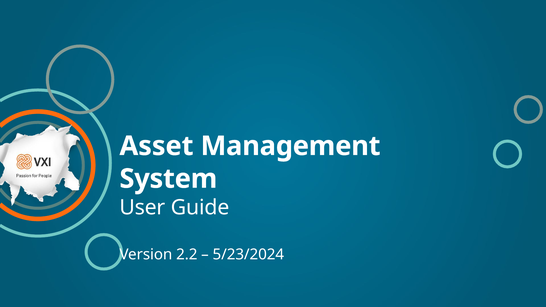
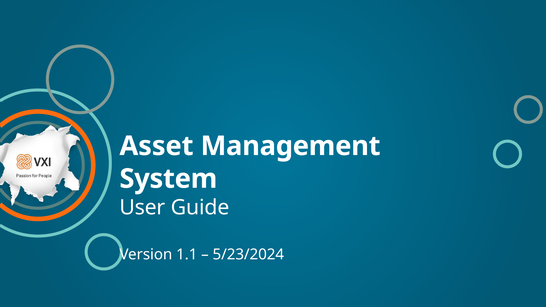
2.2: 2.2 -> 1.1
